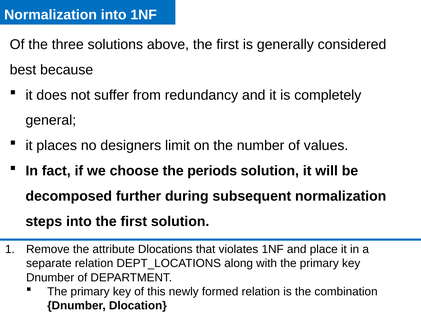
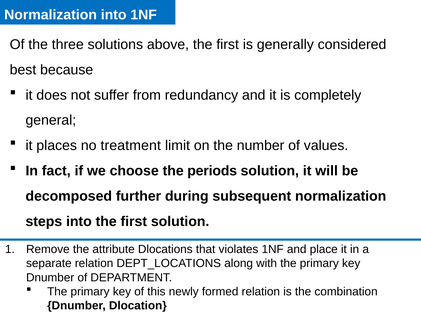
designers: designers -> treatment
